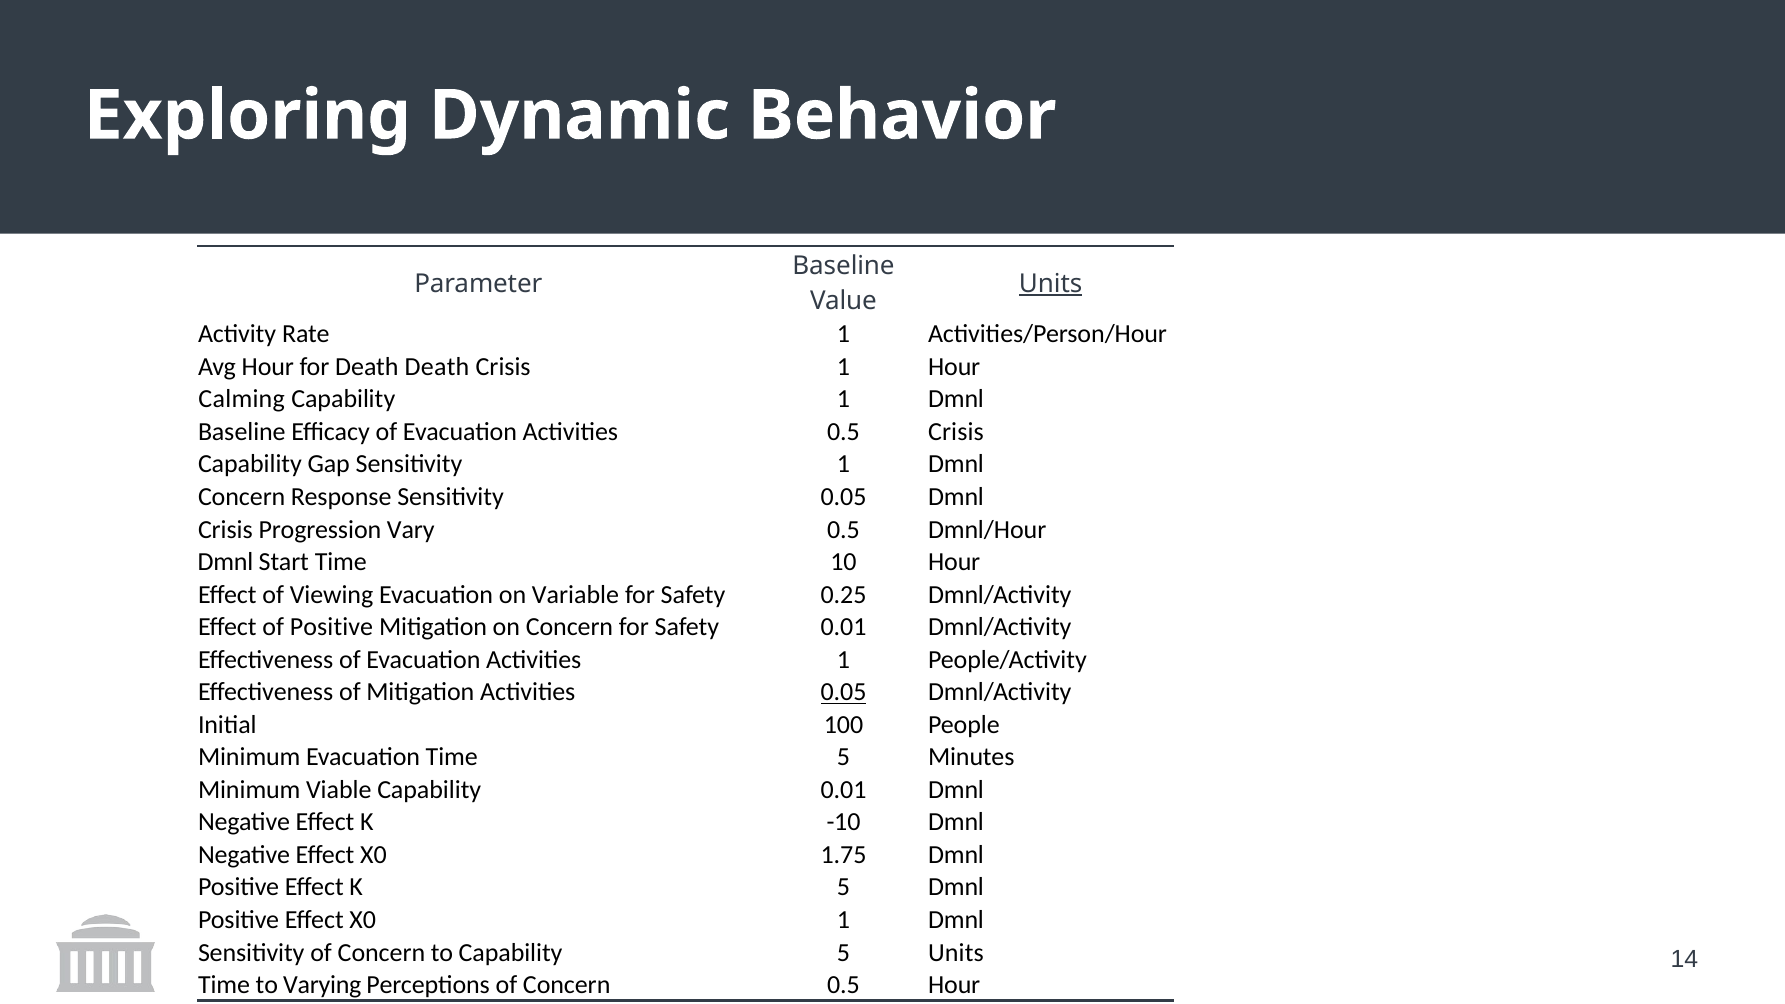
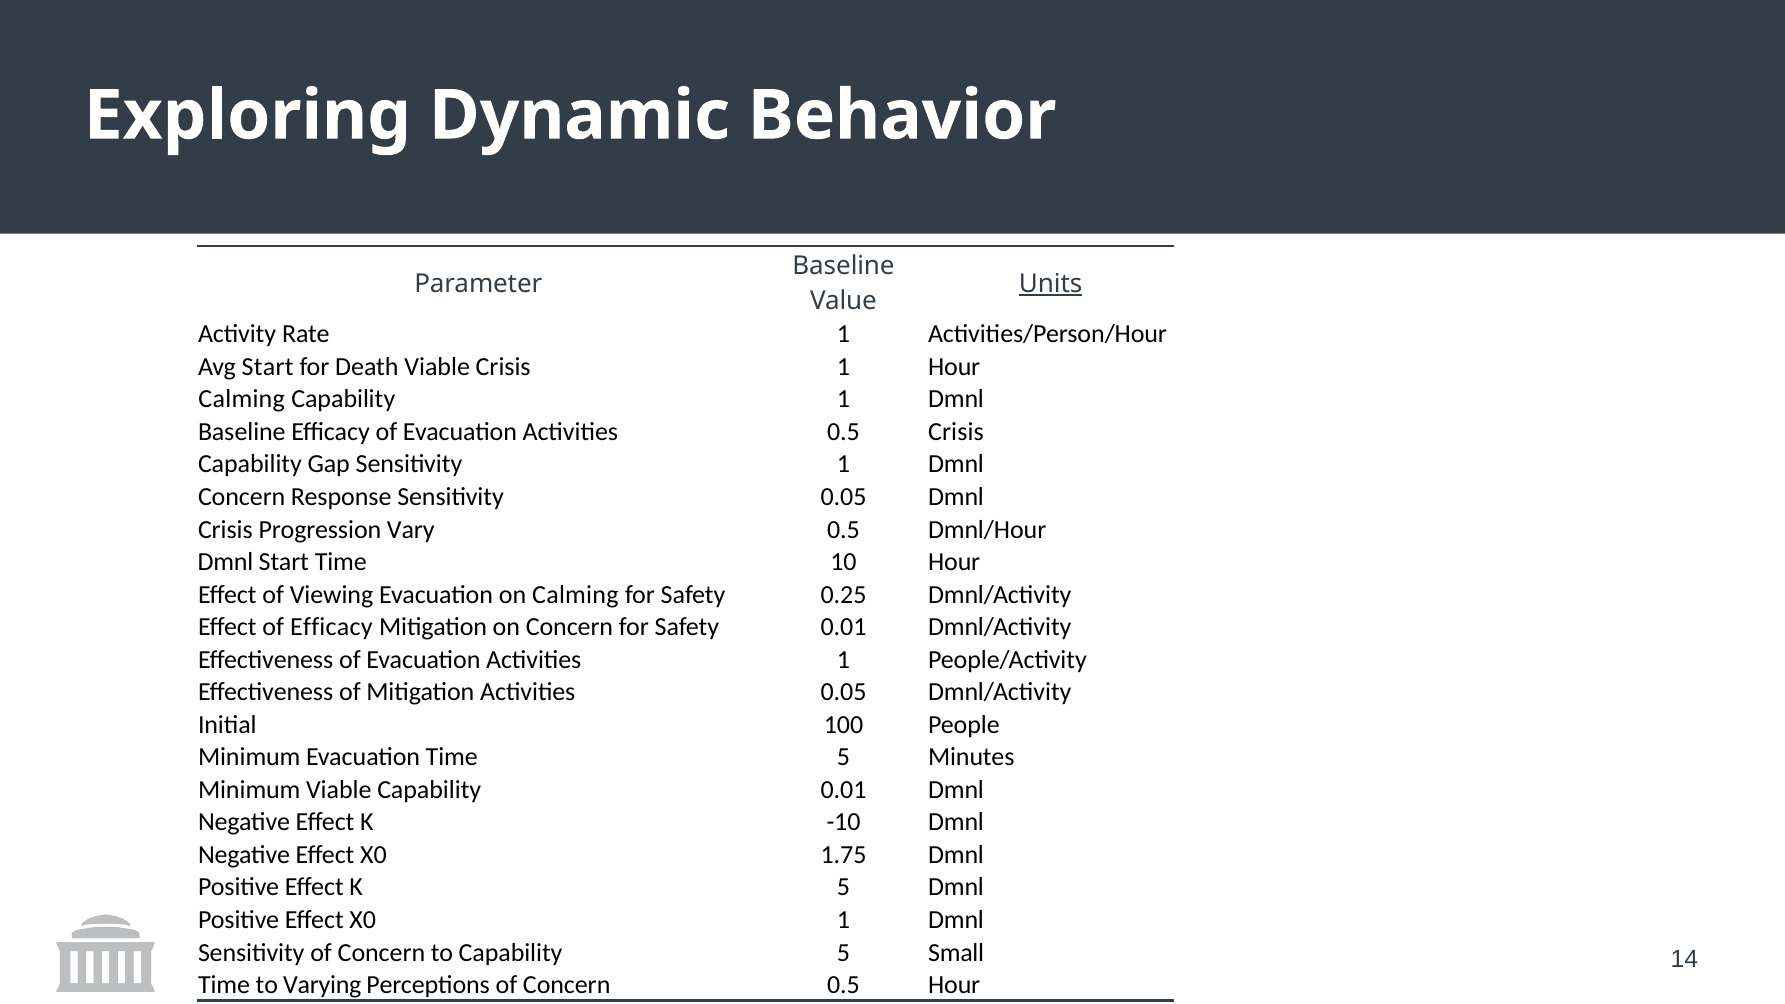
Avg Hour: Hour -> Start
Death Death: Death -> Viable
on Variable: Variable -> Calming
of Positive: Positive -> Efficacy
0.05 at (844, 692) underline: present -> none
5 Units: Units -> Small
